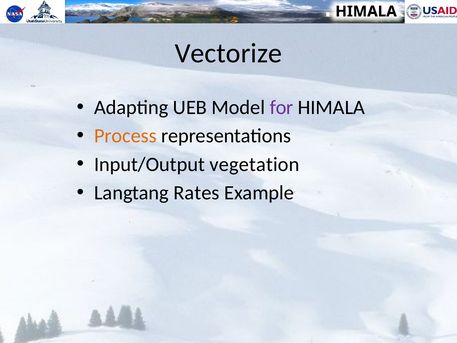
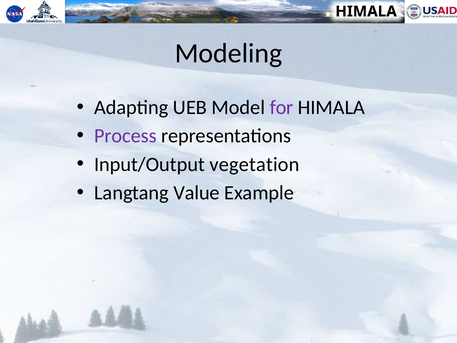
Vectorize: Vectorize -> Modeling
Process colour: orange -> purple
Rates: Rates -> Value
